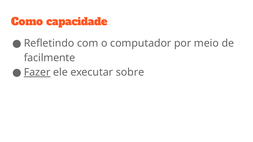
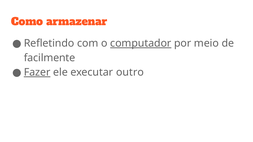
capacidade: capacidade -> armazenar
computador underline: none -> present
sobre: sobre -> outro
